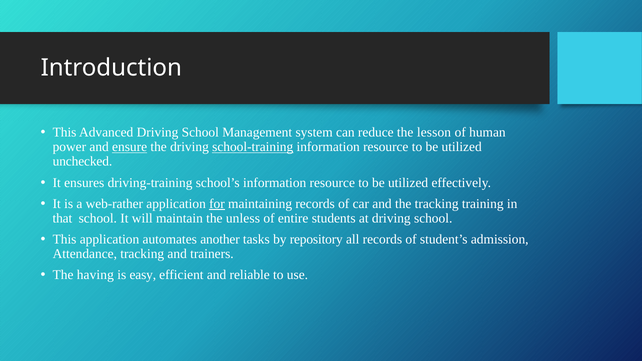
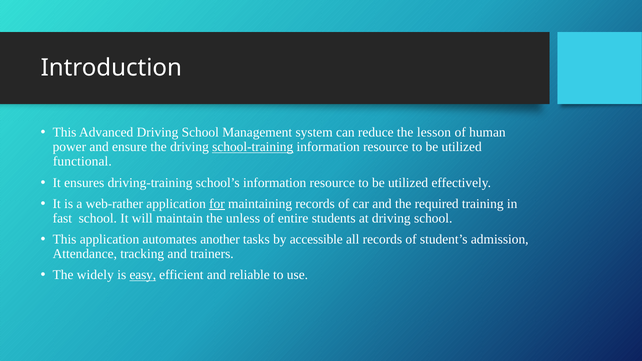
ensure underline: present -> none
unchecked: unchecked -> functional
the tracking: tracking -> required
that: that -> fast
repository: repository -> accessible
having: having -> widely
easy underline: none -> present
